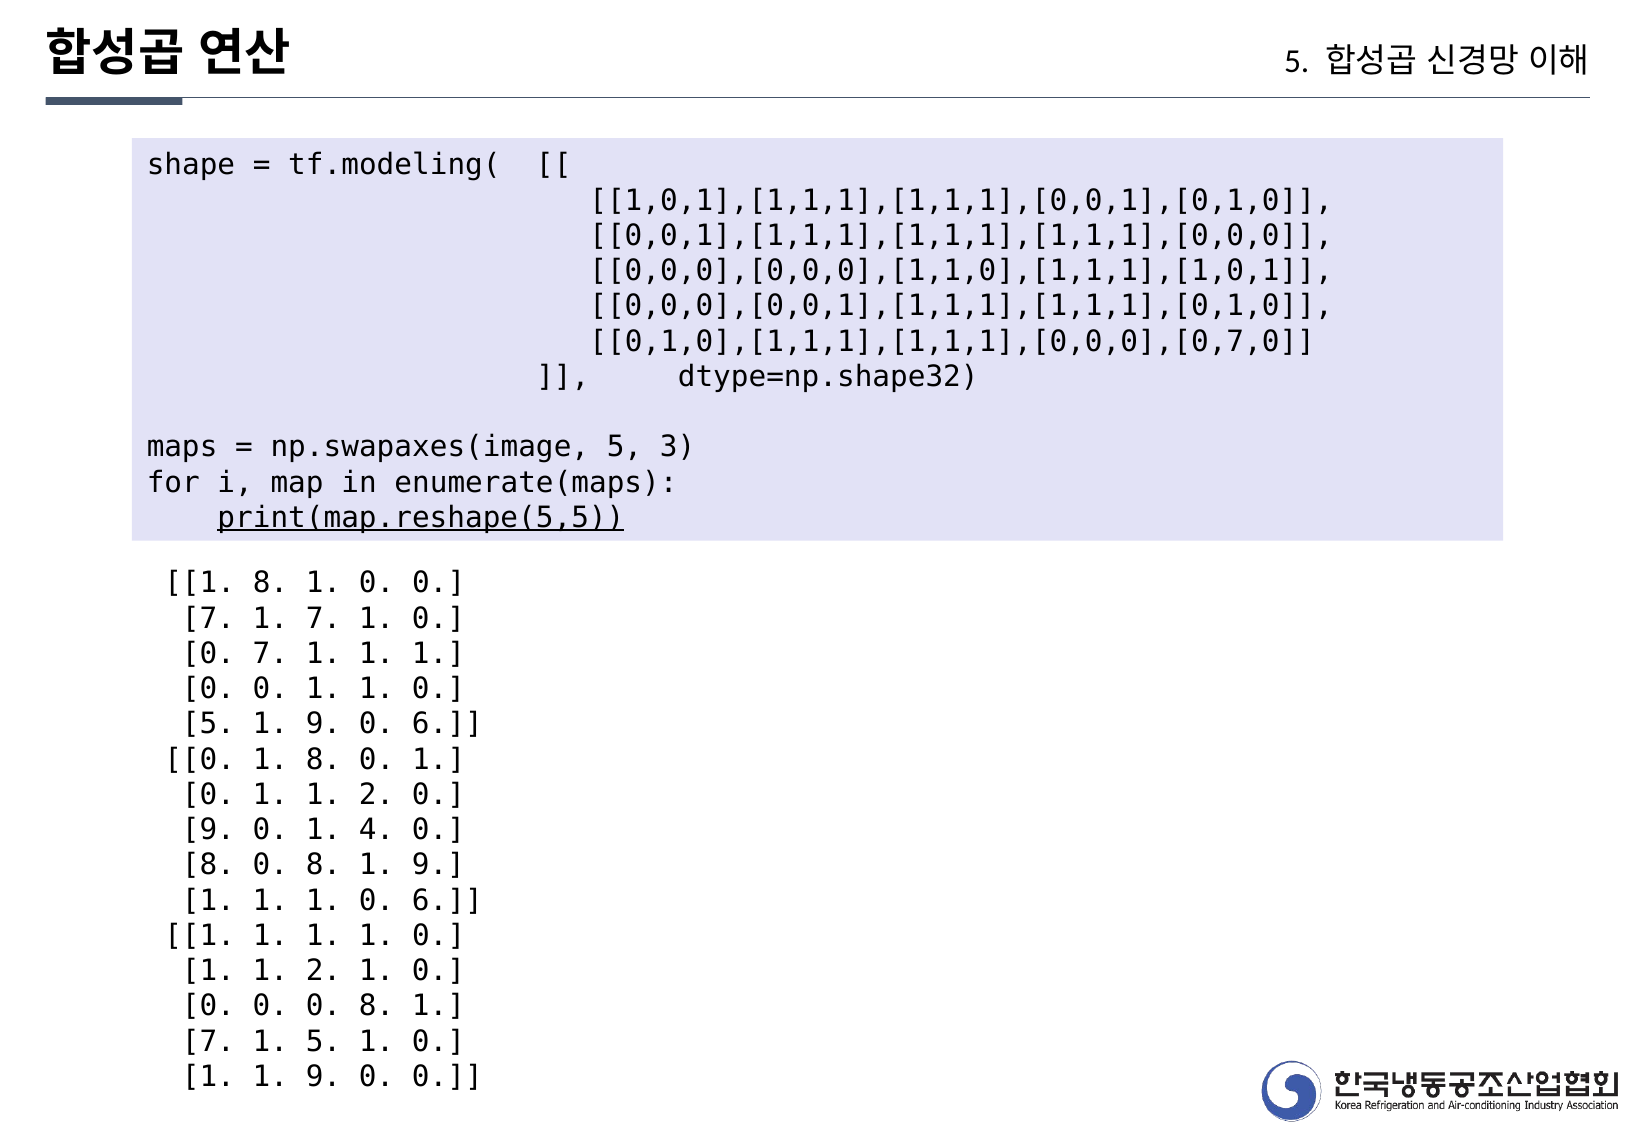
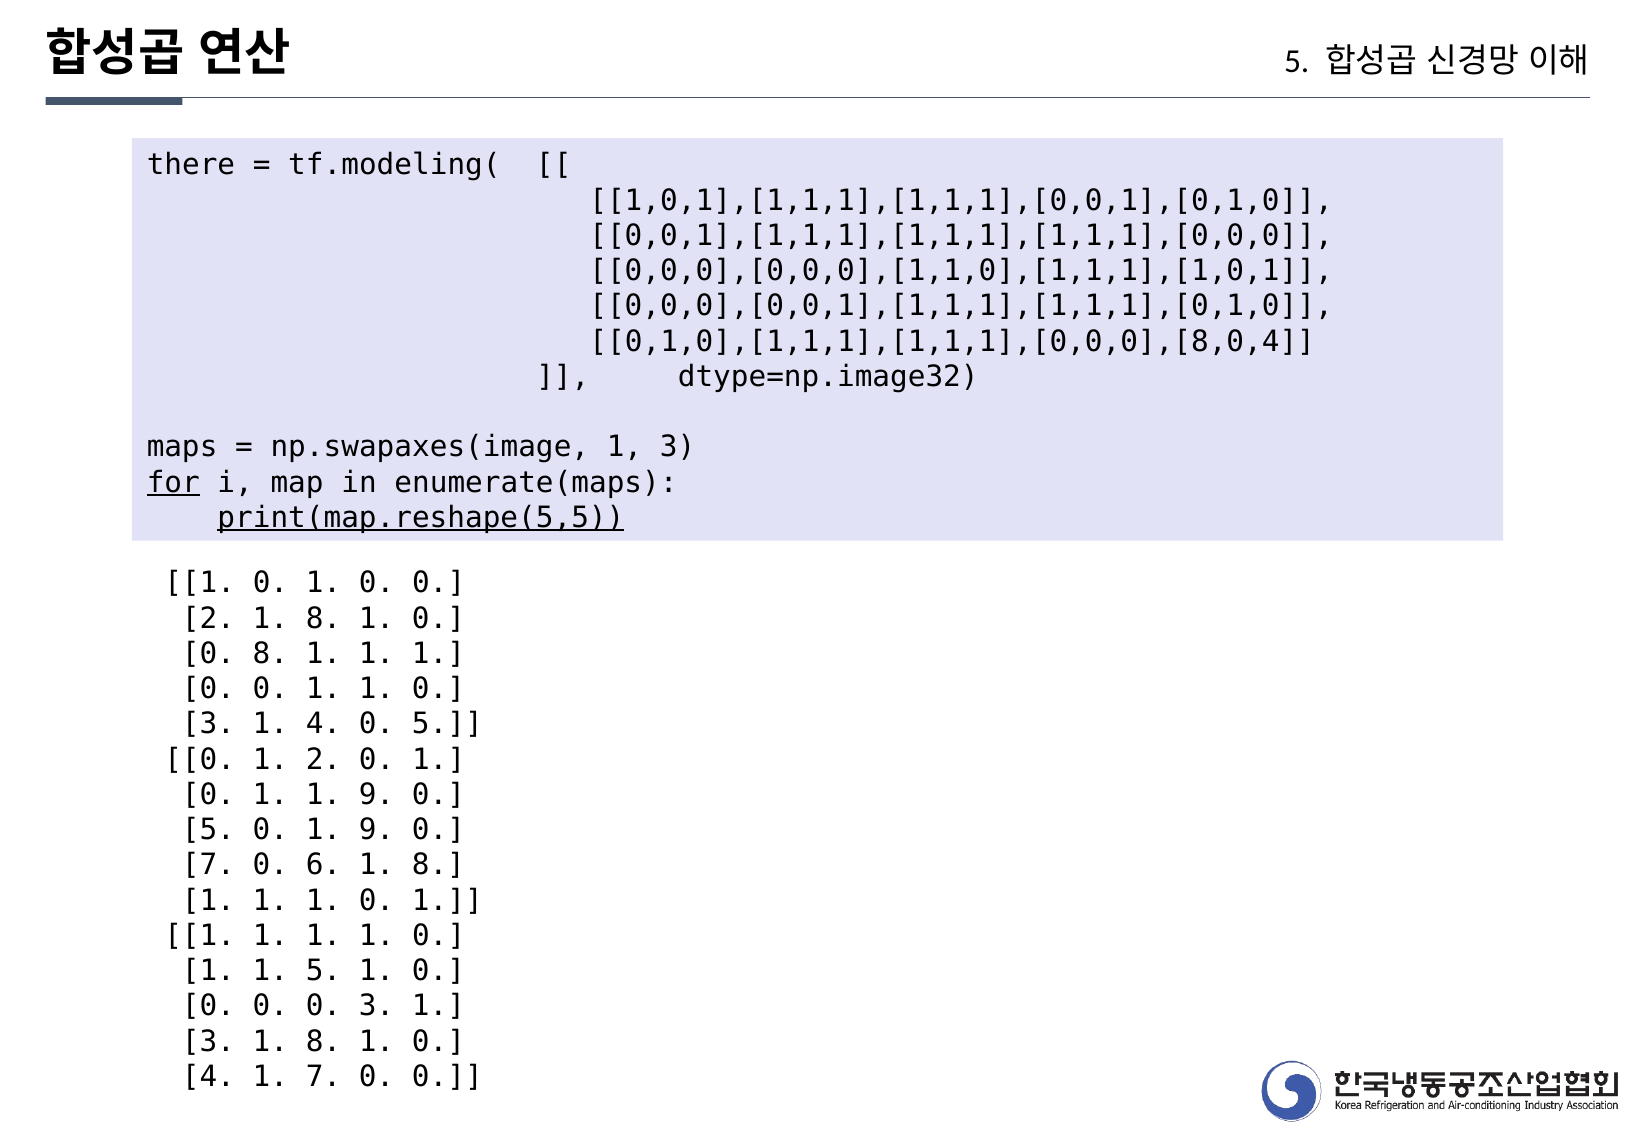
shape: shape -> there
0,1,0],[1,1,1],[1,1,1],[0,0,0],[0,7,0: 0,1,0],[1,1,1],[1,1,1],[0,0,0],[0,7,0 -> 0,1,0],[1,1,1],[1,1,1],[0,0,0],[8,0,4
dtype=np.shape32: dtype=np.shape32 -> dtype=np.image32
np.swapaxes(image 5: 5 -> 1
for underline: none -> present
8 at (270, 583): 8 -> 0
7 at (208, 618): 7 -> 2
7 at (323, 618): 7 -> 8
7 at (270, 654): 7 -> 8
5 at (208, 724): 5 -> 3
9 at (323, 724): 9 -> 4
6 at (447, 724): 6 -> 5
0 1 8: 8 -> 2
2 at (376, 795): 2 -> 9
9 at (208, 830): 9 -> 5
0 1 4: 4 -> 9
8 at (208, 865): 8 -> 7
8 at (323, 865): 8 -> 6
9 at (438, 865): 9 -> 8
6 at (447, 900): 6 -> 1
2 at (323, 971): 2 -> 5
0 0 8: 8 -> 3
7 at (208, 1041): 7 -> 3
5 at (323, 1041): 5 -> 8
1 at (208, 1077): 1 -> 4
9 at (323, 1077): 9 -> 7
